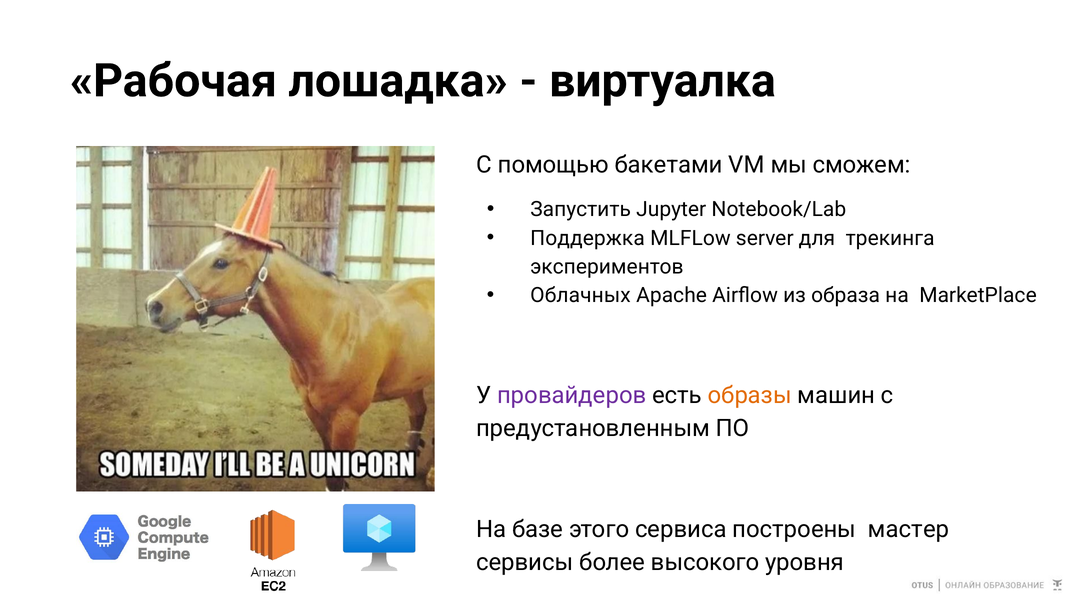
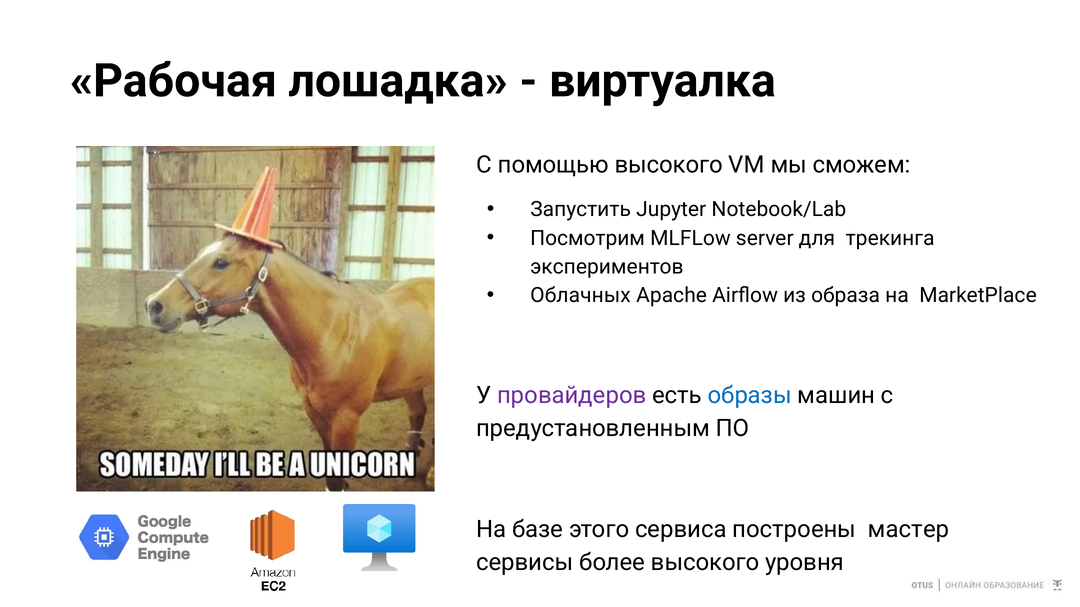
помощью бакетами: бакетами -> высокого
Поддержка: Поддержка -> Посмотрим
образы colour: orange -> blue
